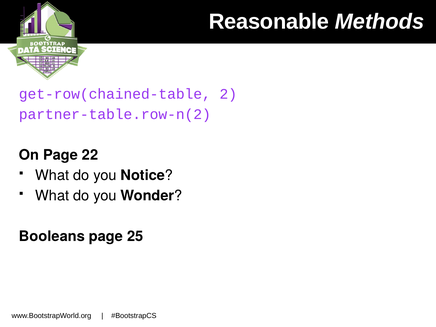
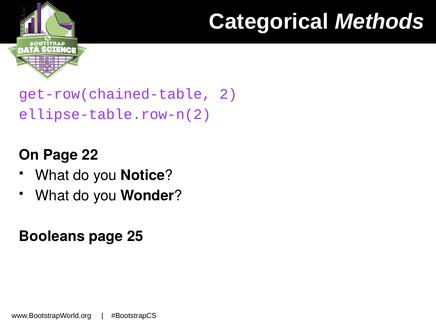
Reasonable: Reasonable -> Categorical
partner-table.row-n(2: partner-table.row-n(2 -> ellipse-table.row-n(2
